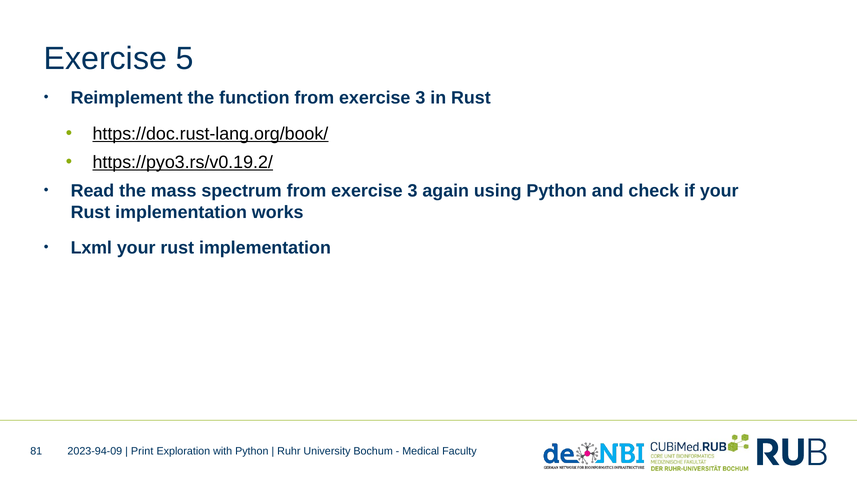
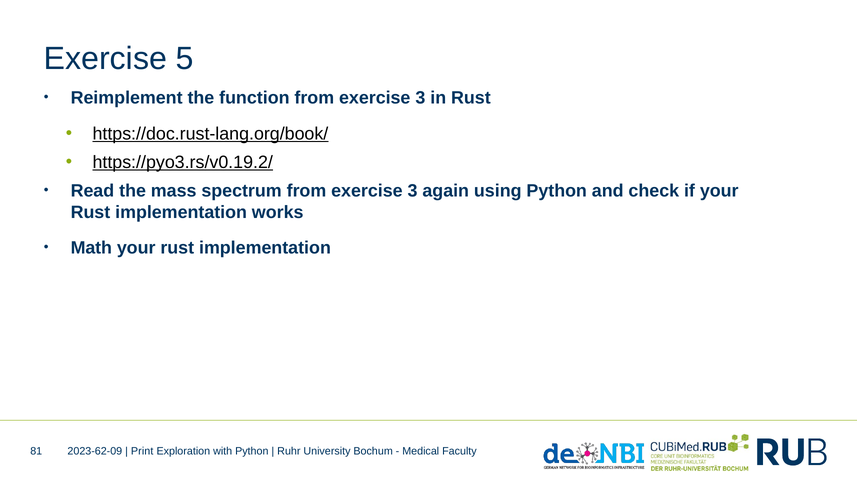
Lxml: Lxml -> Math
2023-94-09: 2023-94-09 -> 2023-62-09
